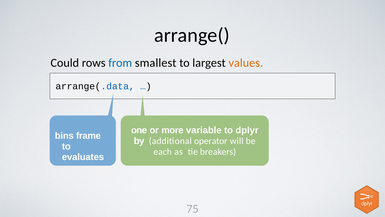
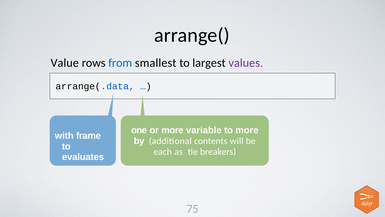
Could: Could -> Value
values colour: orange -> purple
to dplyr: dplyr -> more
bins: bins -> with
operator: operator -> contents
